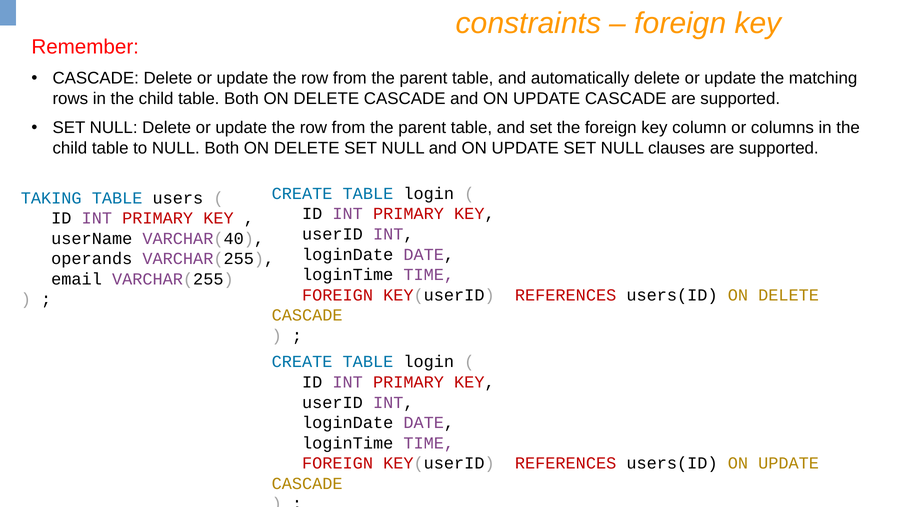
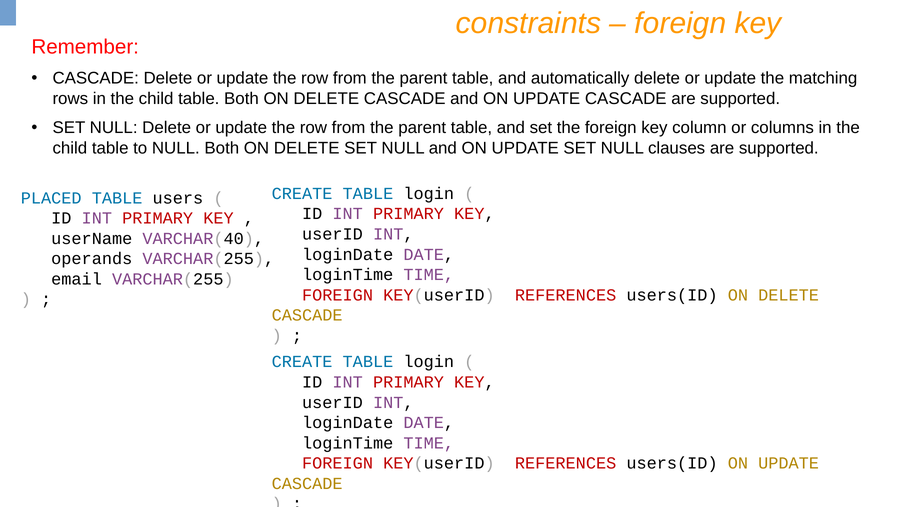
TAKING: TAKING -> PLACED
